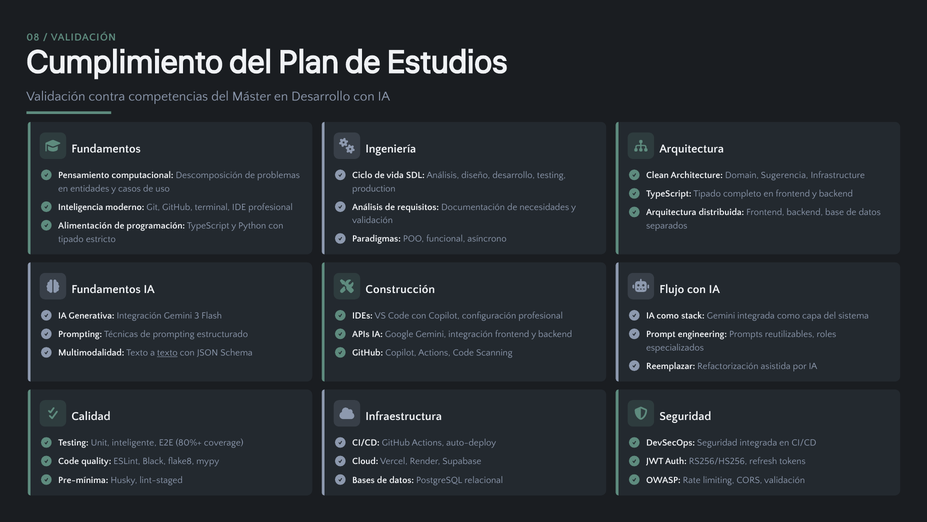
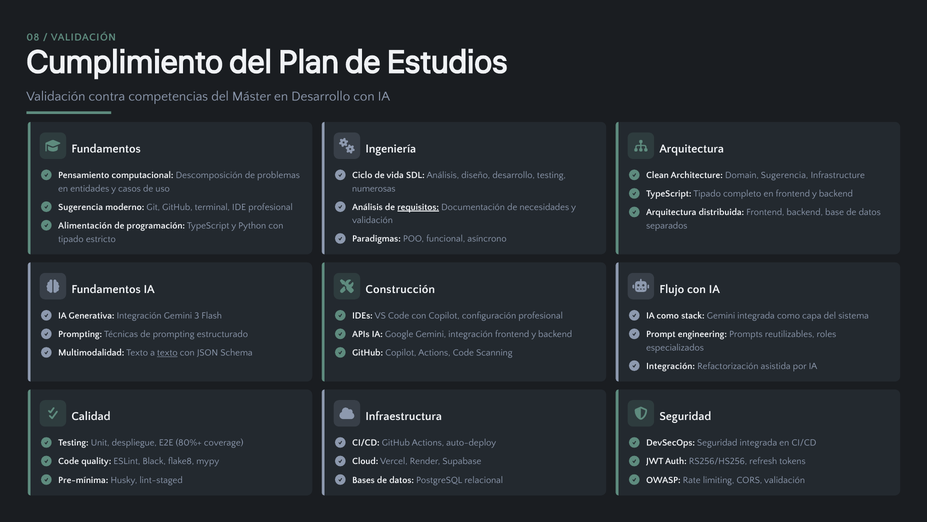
production: production -> numerosas
requisitos underline: none -> present
Inteligencia at (81, 207): Inteligencia -> Sugerencia
Reemplazar at (671, 366): Reemplazar -> Integración
inteligente: inteligente -> despliegue
